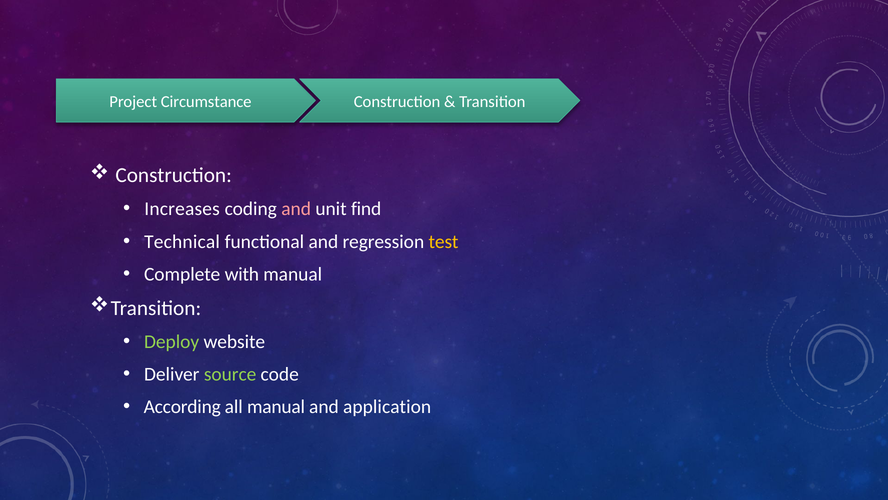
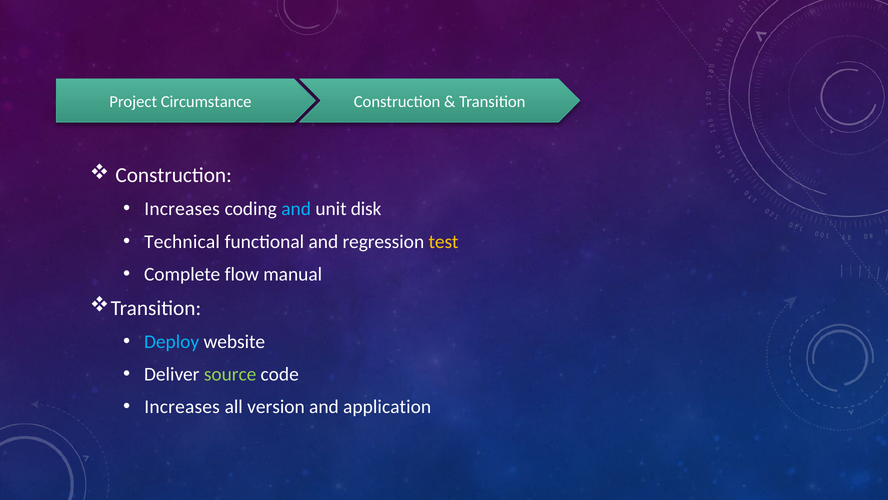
and at (296, 209) colour: pink -> light blue
find: find -> disk
with: with -> flow
Deploy colour: light green -> light blue
According at (182, 406): According -> Increases
all manual: manual -> version
